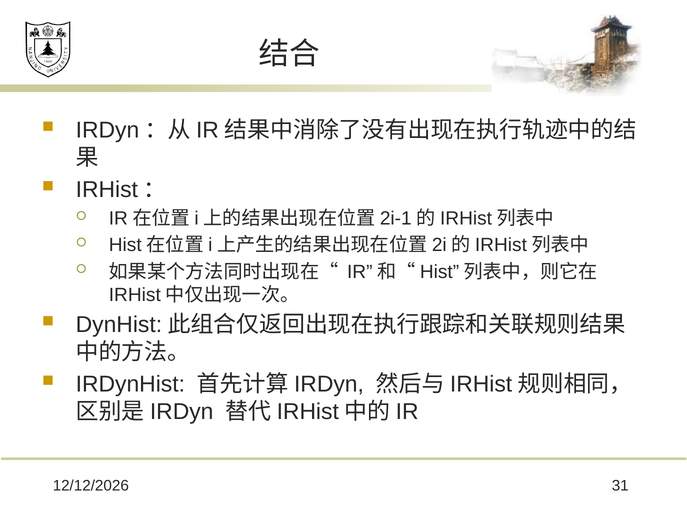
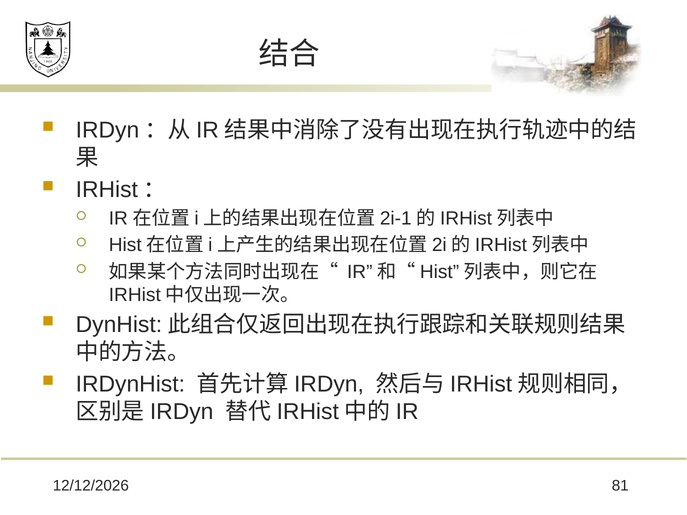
31: 31 -> 81
